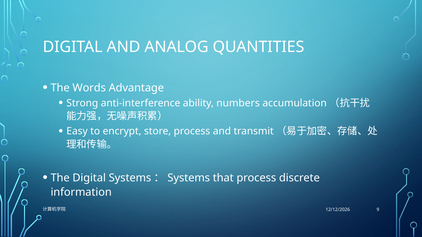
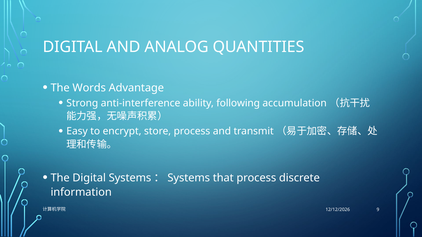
numbers: numbers -> following
